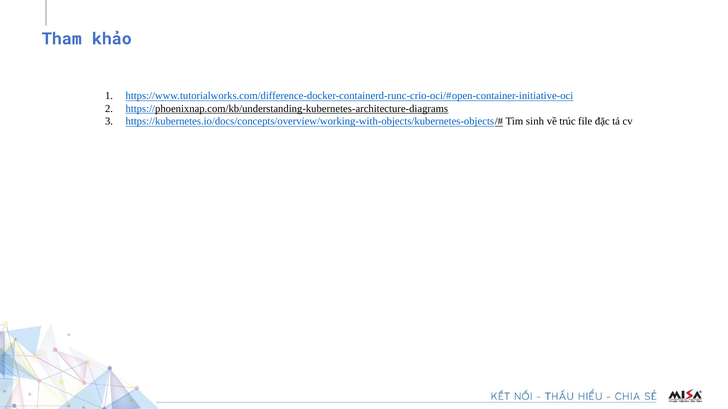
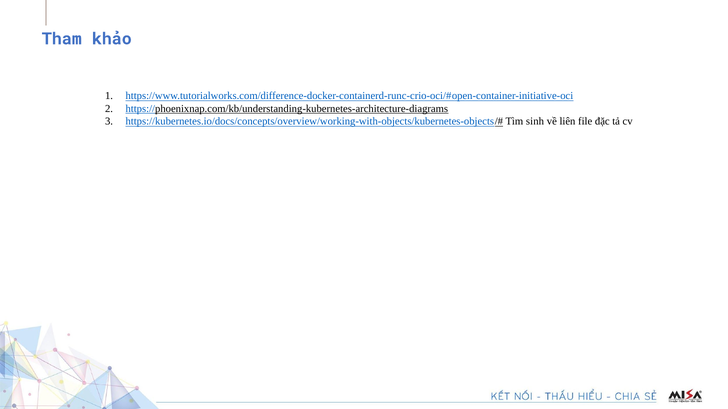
trúc: trúc -> liên
